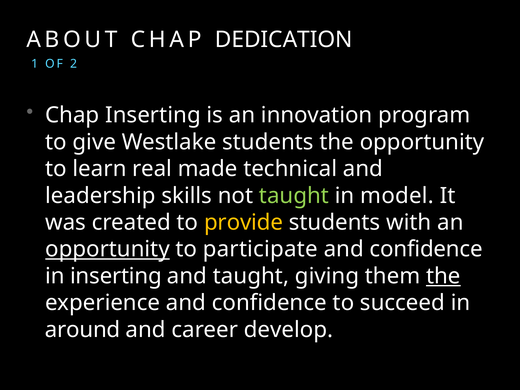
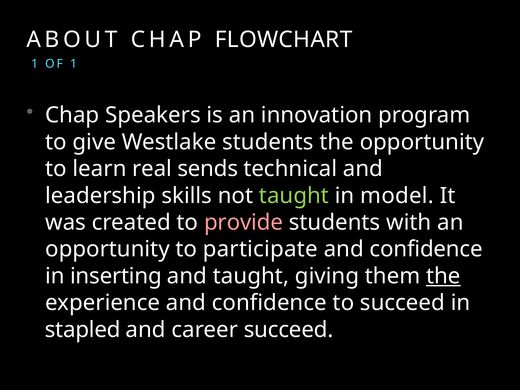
DEDICATION: DEDICATION -> FLOWCHART
OF 2: 2 -> 1
Chap Inserting: Inserting -> Speakers
made: made -> sends
provide colour: yellow -> pink
opportunity at (107, 249) underline: present -> none
around: around -> stapled
career develop: develop -> succeed
